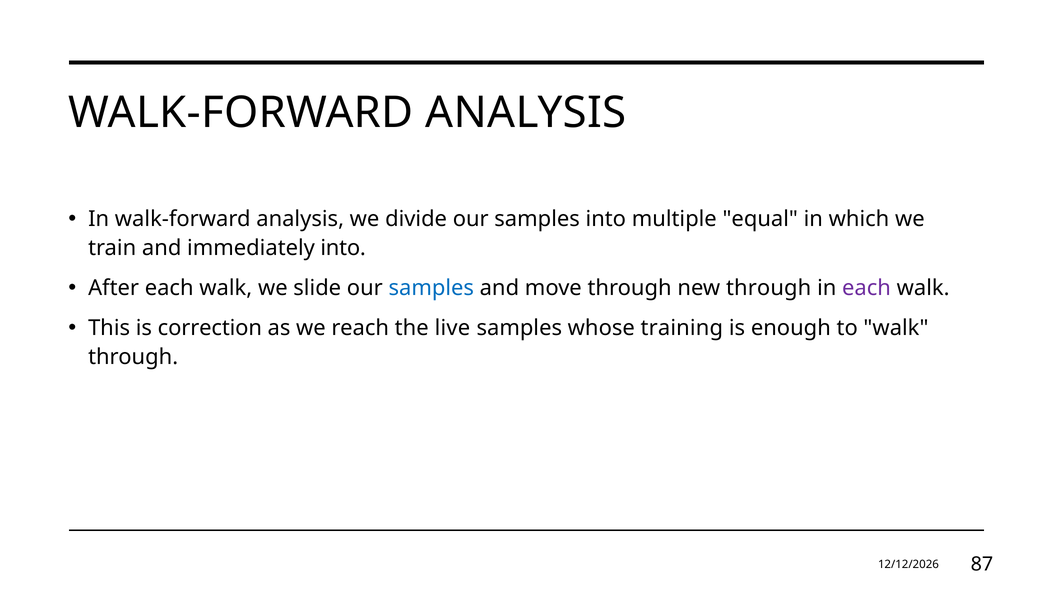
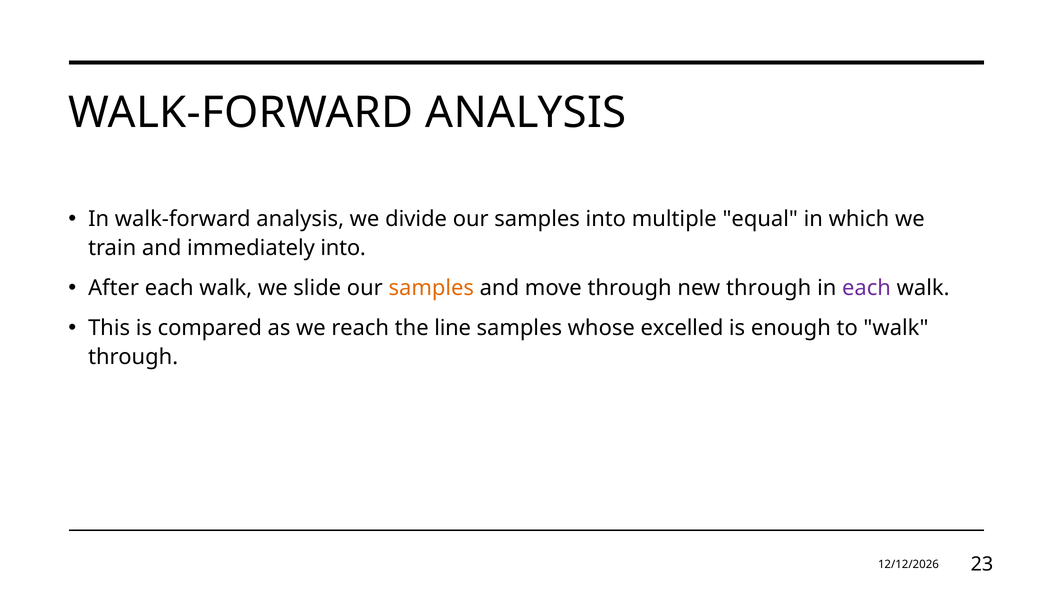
samples at (431, 288) colour: blue -> orange
correction: correction -> compared
live: live -> line
training: training -> excelled
87: 87 -> 23
